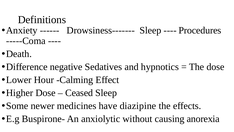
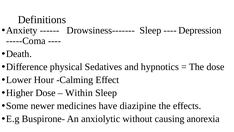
Procedures: Procedures -> Depression
negative: negative -> physical
Ceased: Ceased -> Within
